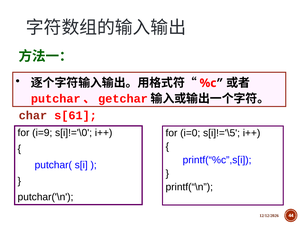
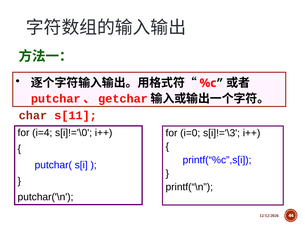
s[61: s[61 -> s[11
i=9: i=9 -> i=4
s[i]!='\5: s[i]!='\5 -> s[i]!='\3
